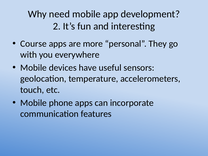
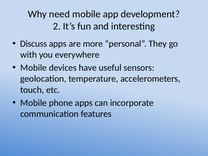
Course: Course -> Discuss
